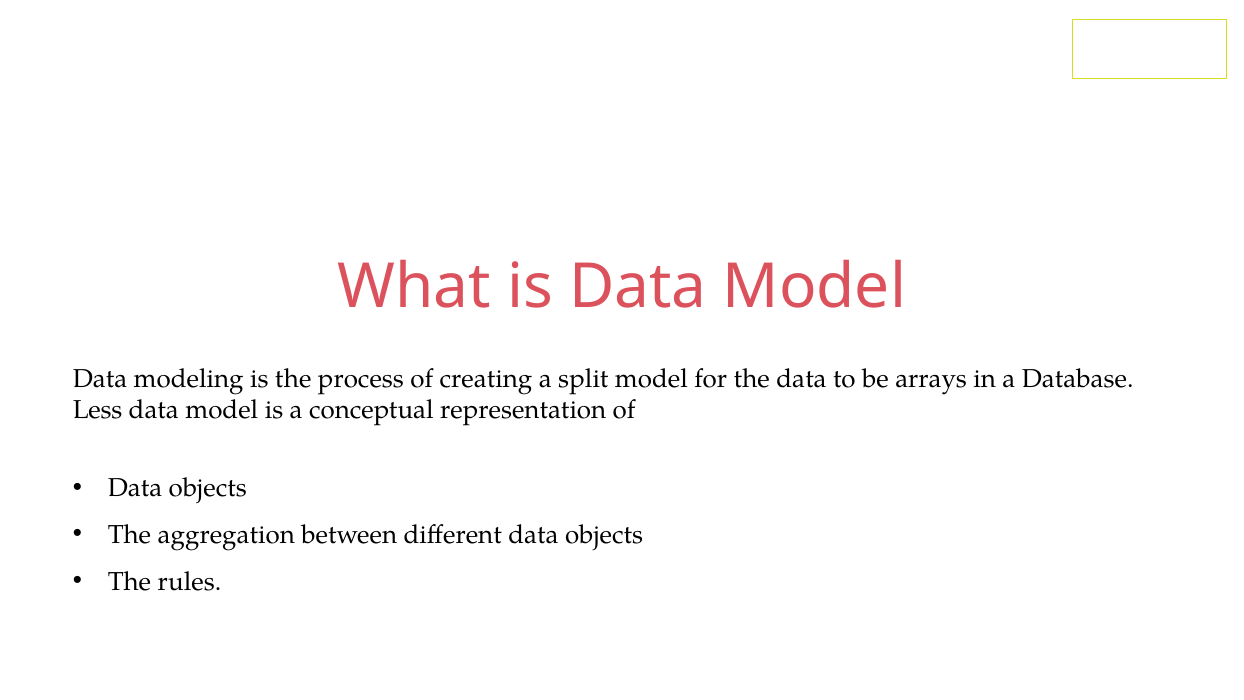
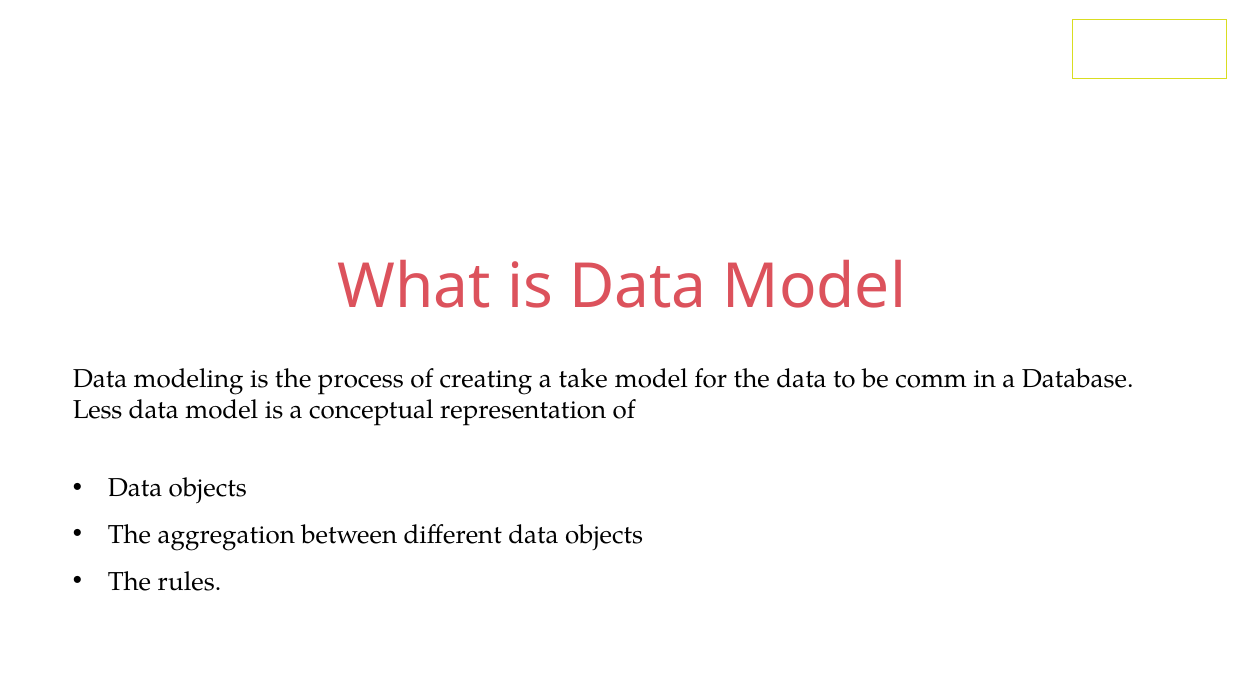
split: split -> take
arrays: arrays -> comm
